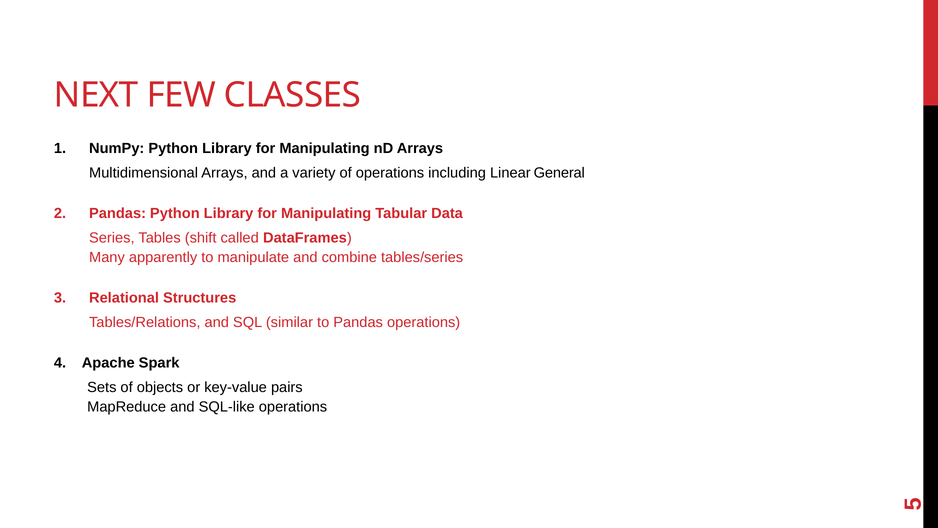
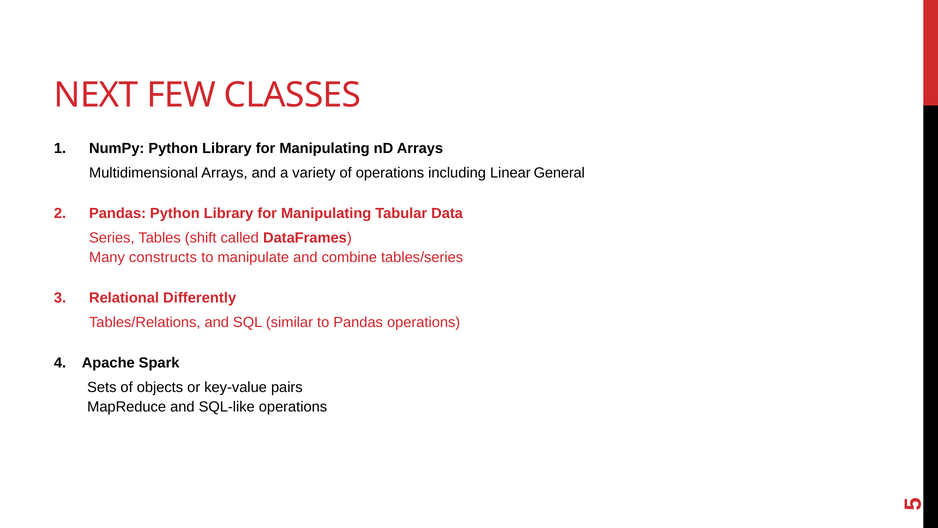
apparently: apparently -> constructs
Structures: Structures -> Differently
